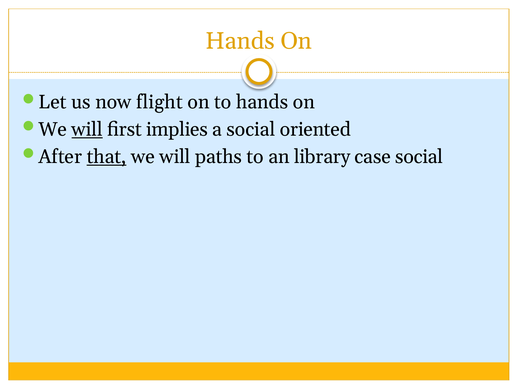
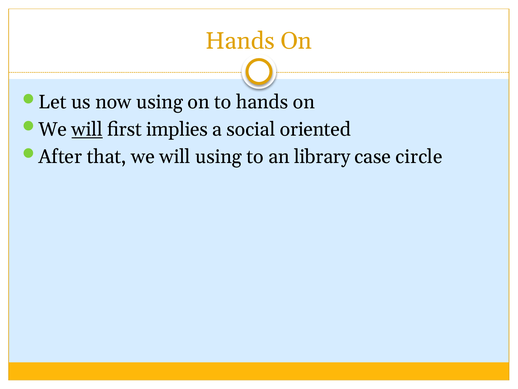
now flight: flight -> using
that underline: present -> none
will paths: paths -> using
case social: social -> circle
